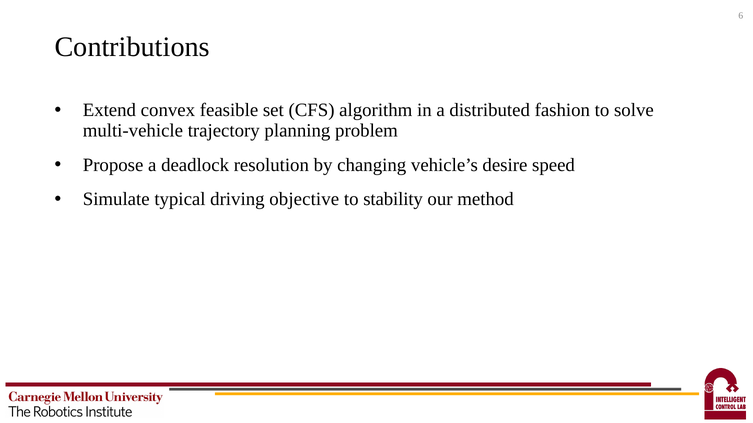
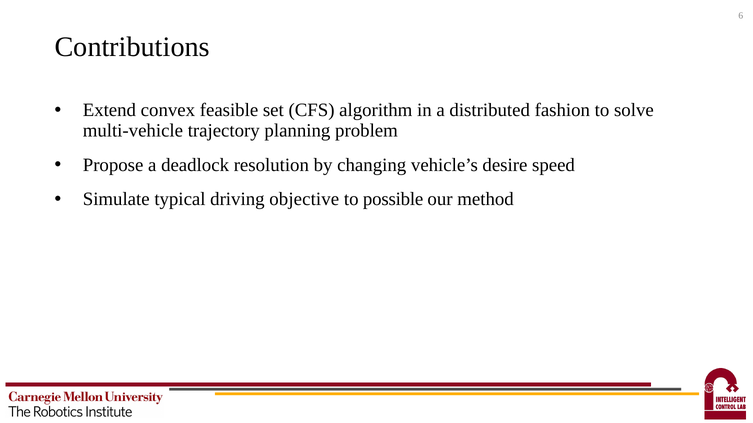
stability: stability -> possible
